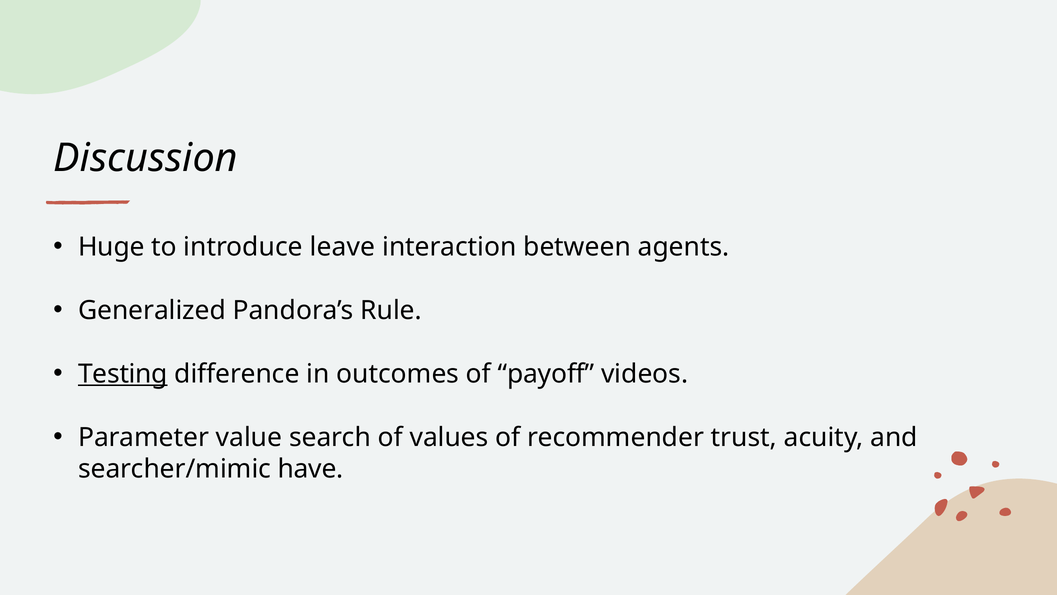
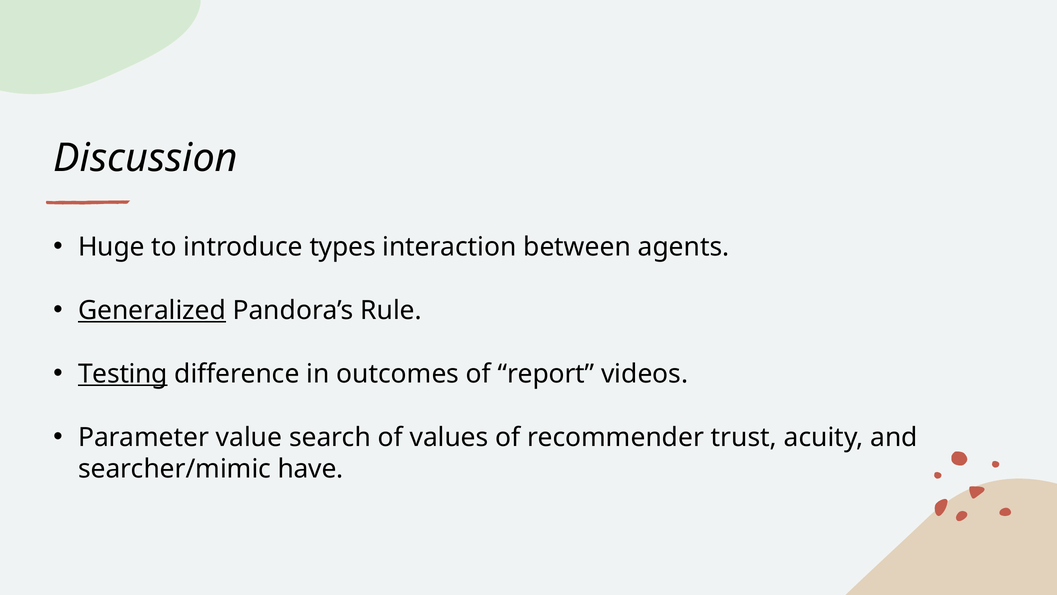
leave: leave -> types
Generalized underline: none -> present
payoff: payoff -> report
